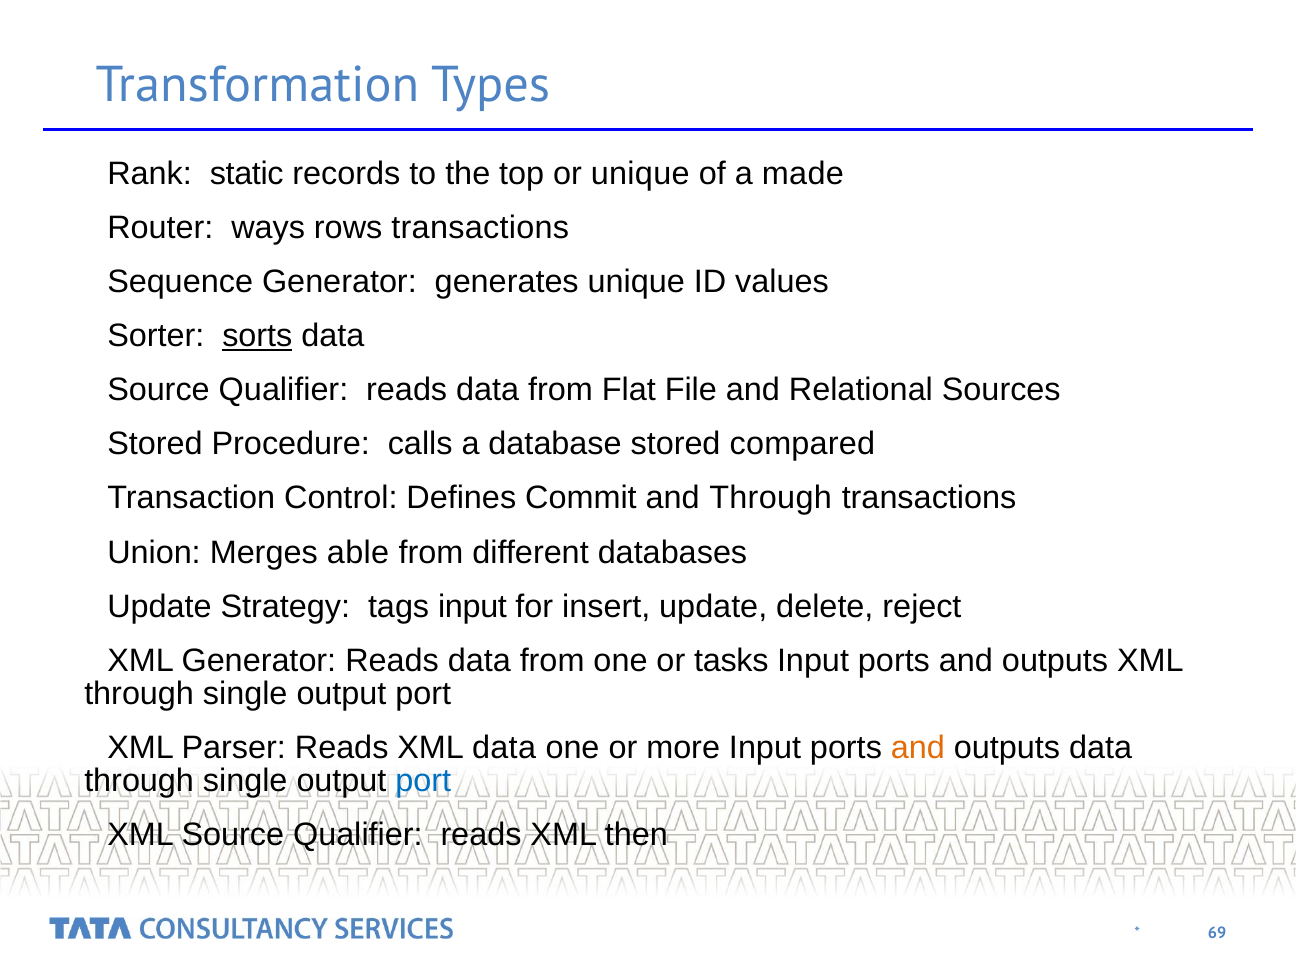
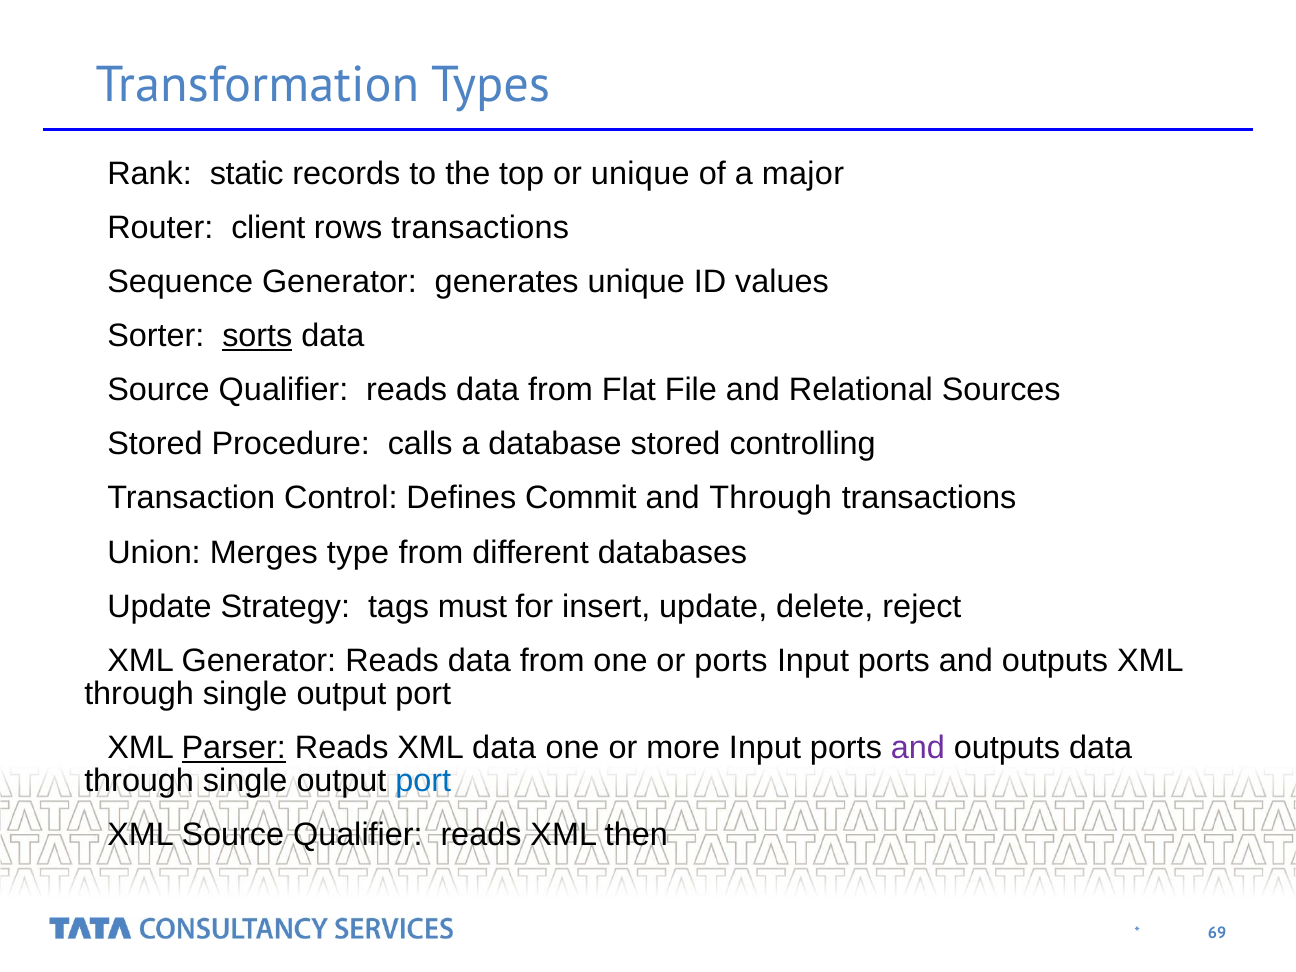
made: made -> major
ways: ways -> client
compared: compared -> controlling
able: able -> type
tags input: input -> must
or tasks: tasks -> ports
Parser underline: none -> present
and at (918, 748) colour: orange -> purple
